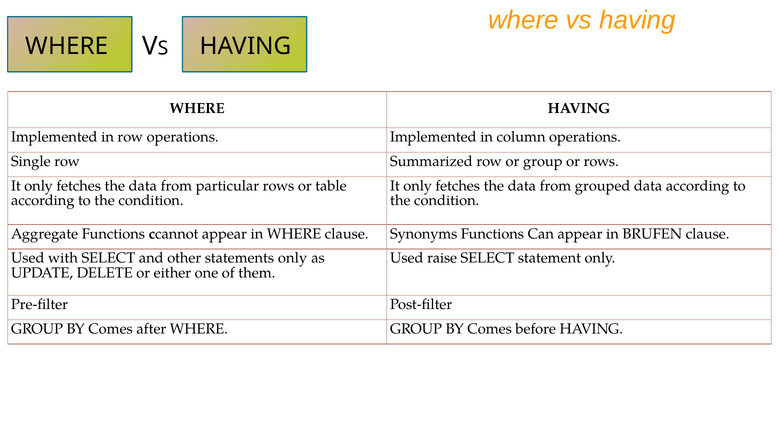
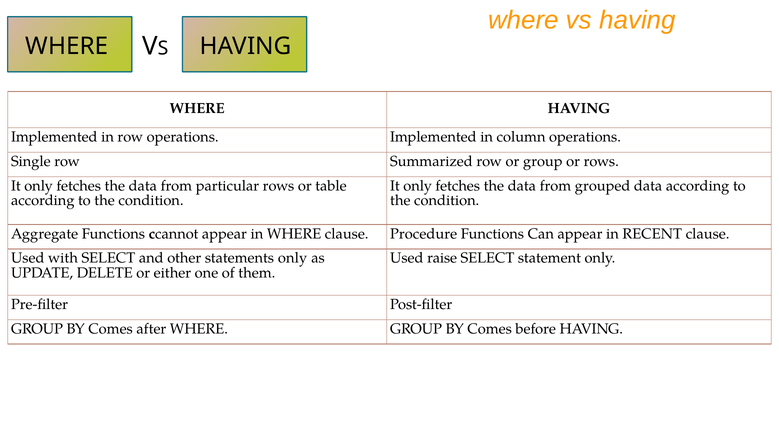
Synonyms: Synonyms -> Procedure
BRUFEN: BRUFEN -> RECENT
